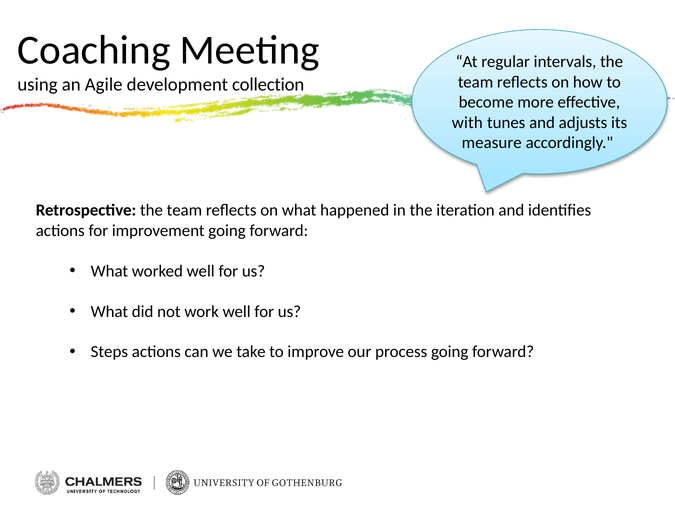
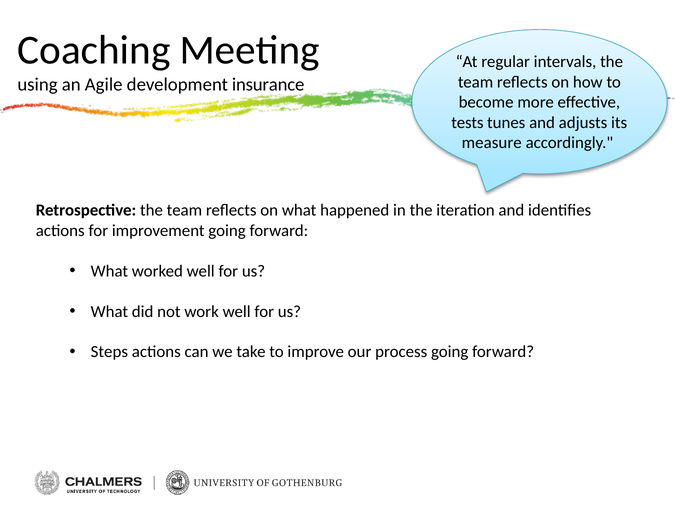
collection: collection -> insurance
with: with -> tests
